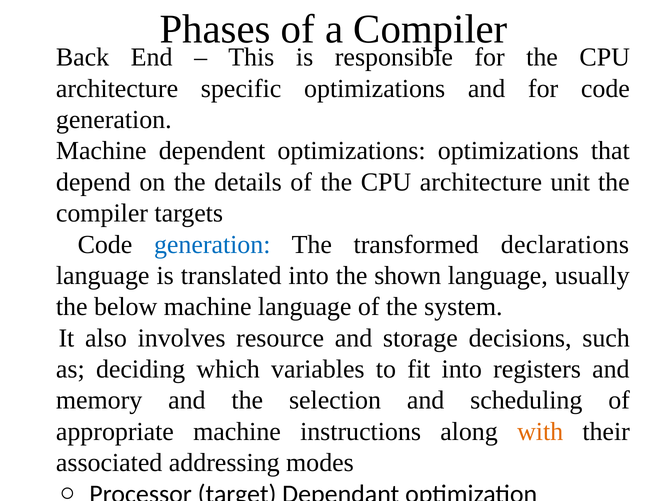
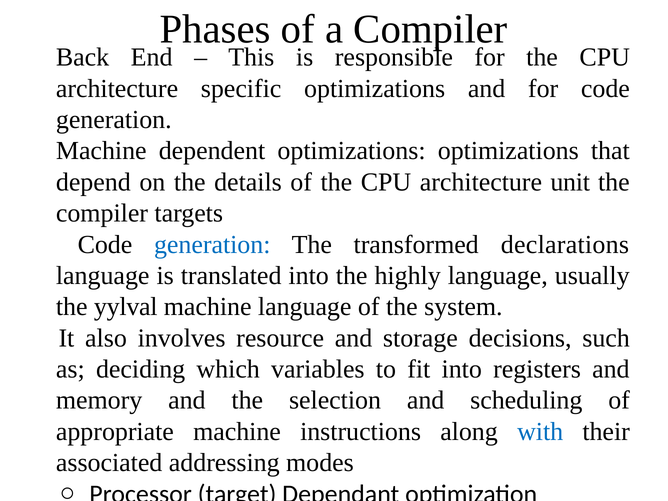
shown: shown -> highly
below: below -> yylval
with colour: orange -> blue
